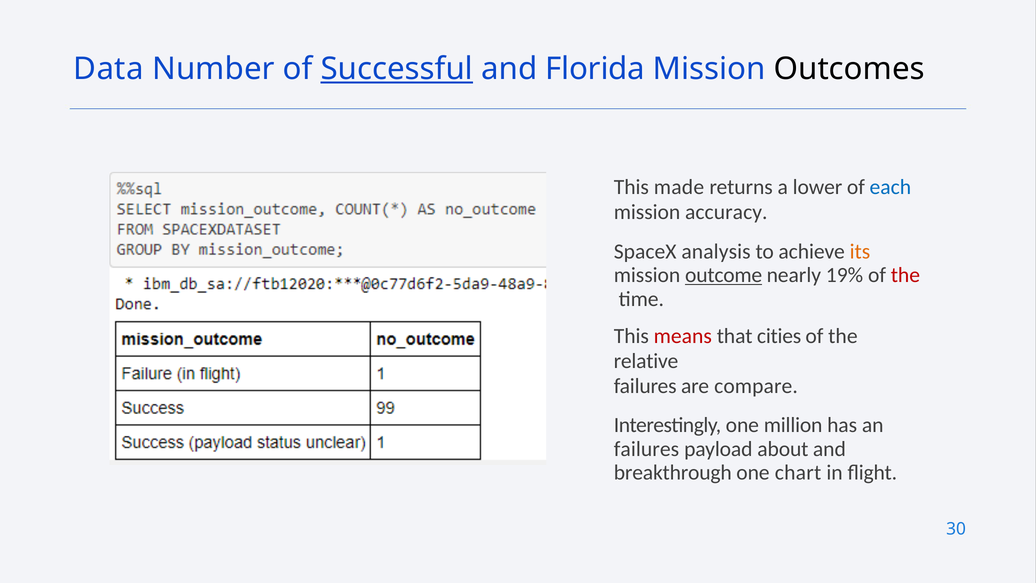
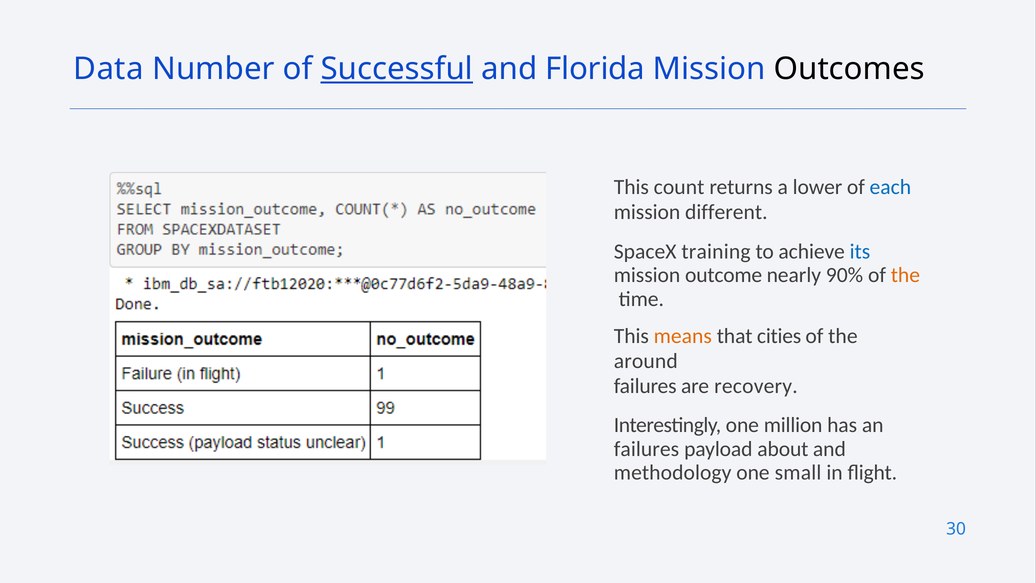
made: made -> count
accuracy: accuracy -> different
analysis: analysis -> training
its colour: orange -> blue
outcome underline: present -> none
19%: 19% -> 90%
the at (905, 275) colour: red -> orange
means colour: red -> orange
relative: relative -> around
compare: compare -> recovery
breakthrough: breakthrough -> methodology
chart: chart -> small
